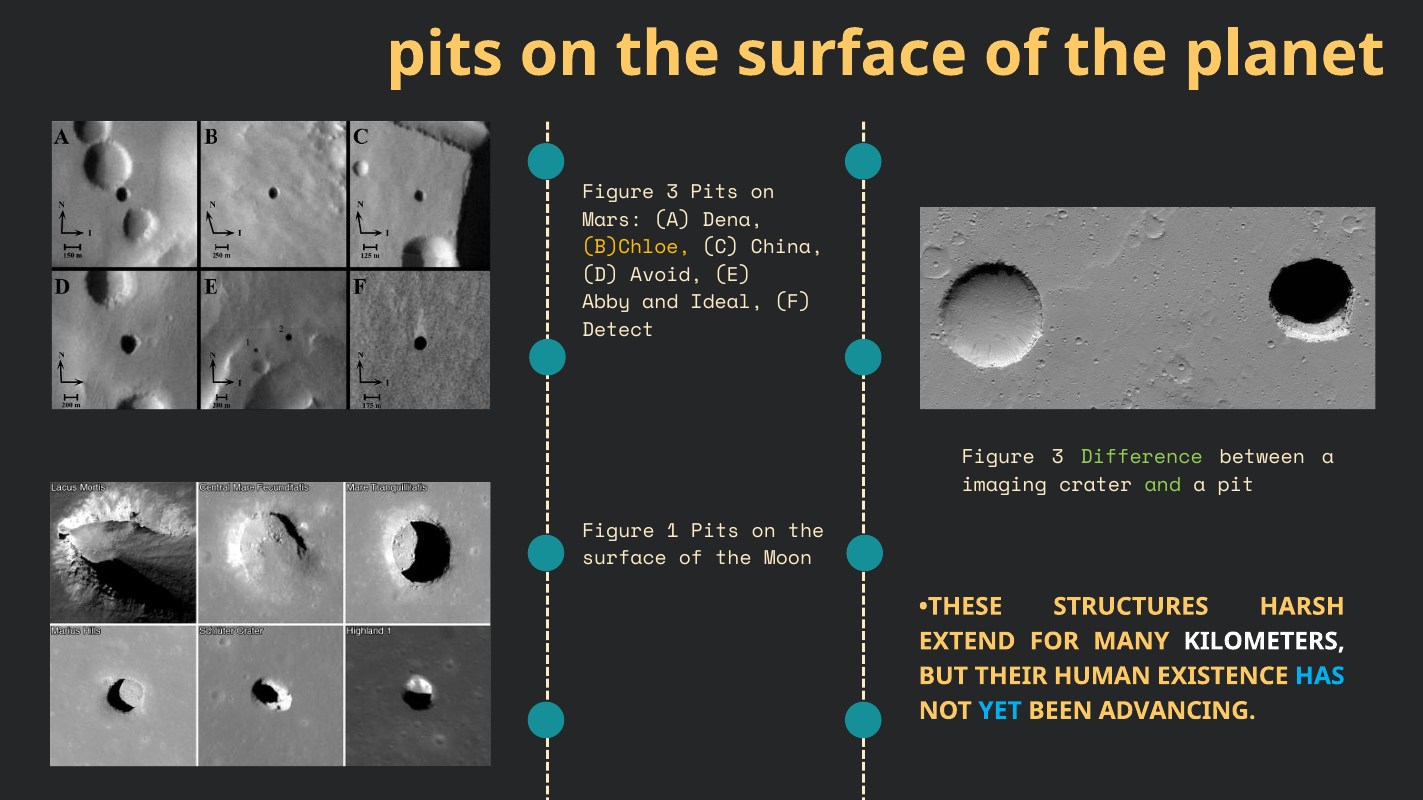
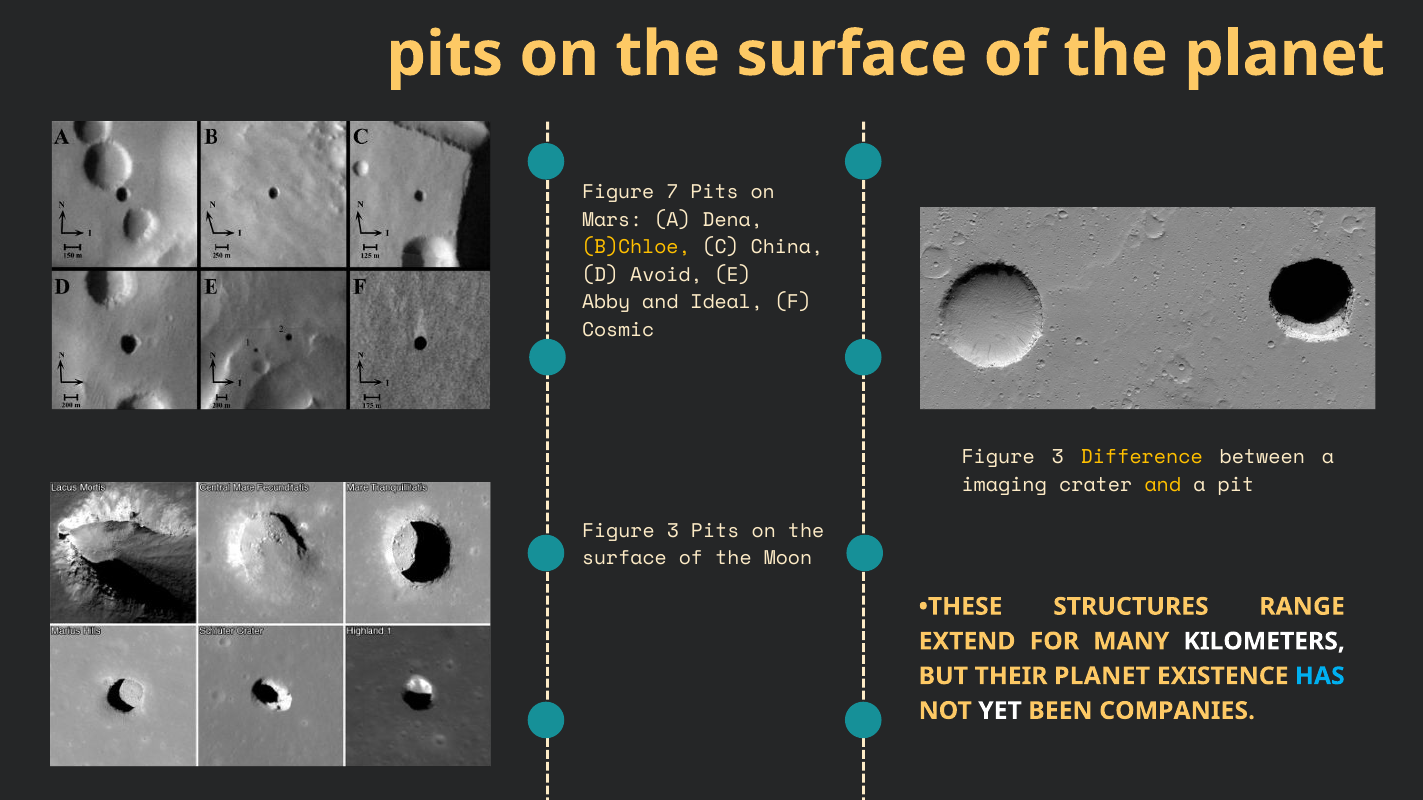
3 at (672, 192): 3 -> 7
Detect: Detect -> Cosmic
Difference colour: light green -> yellow
and at (1163, 485) colour: light green -> yellow
1 at (673, 531): 1 -> 3
HARSH: HARSH -> RANGE
THEIR HUMAN: HUMAN -> PLANET
YET colour: light blue -> white
ADVANCING: ADVANCING -> COMPANIES
